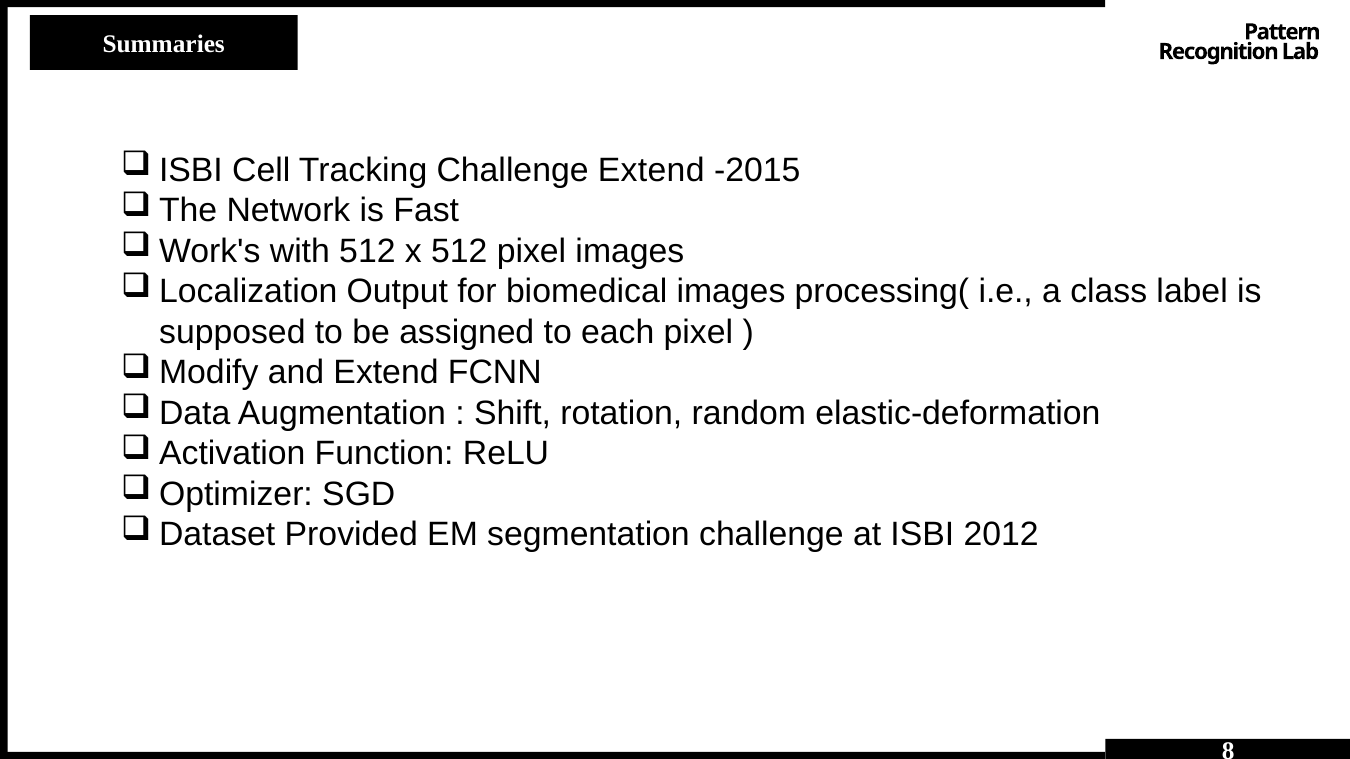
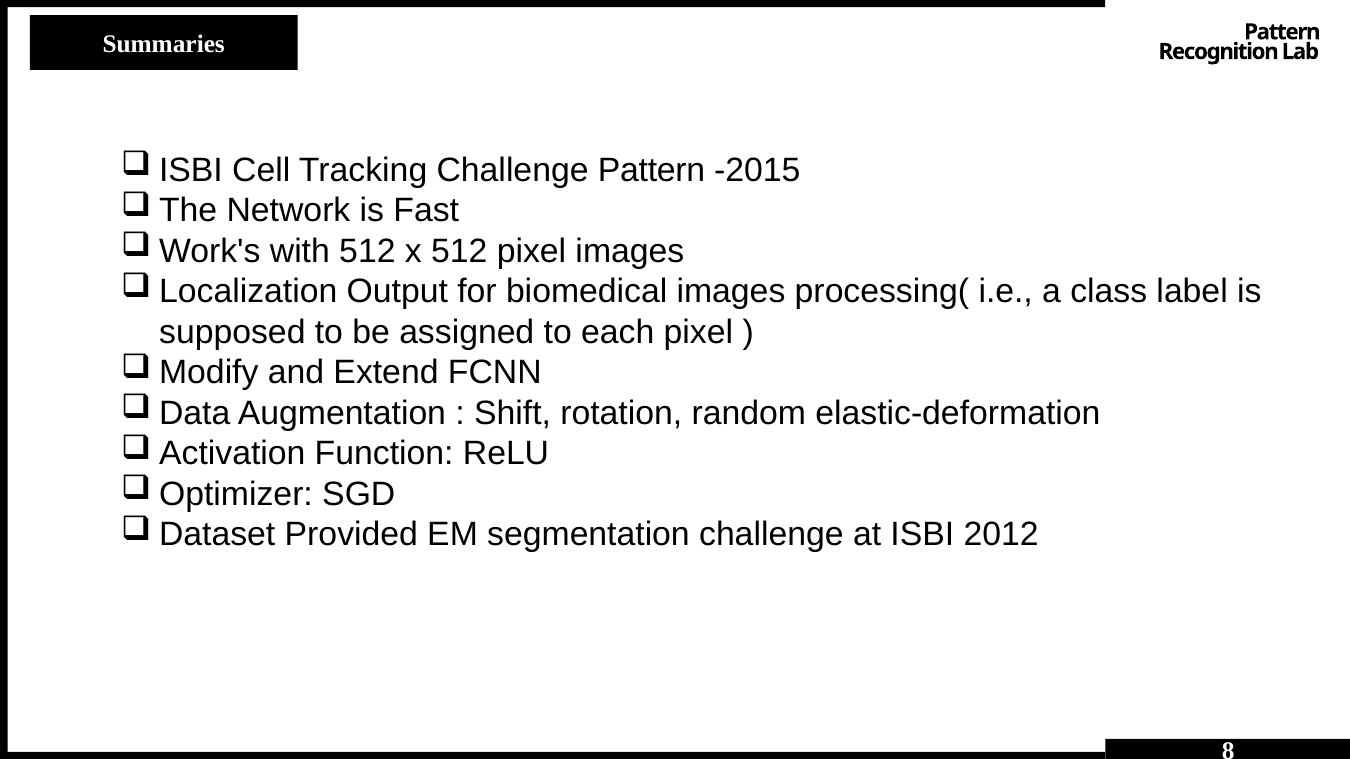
Challenge Extend: Extend -> Pattern
